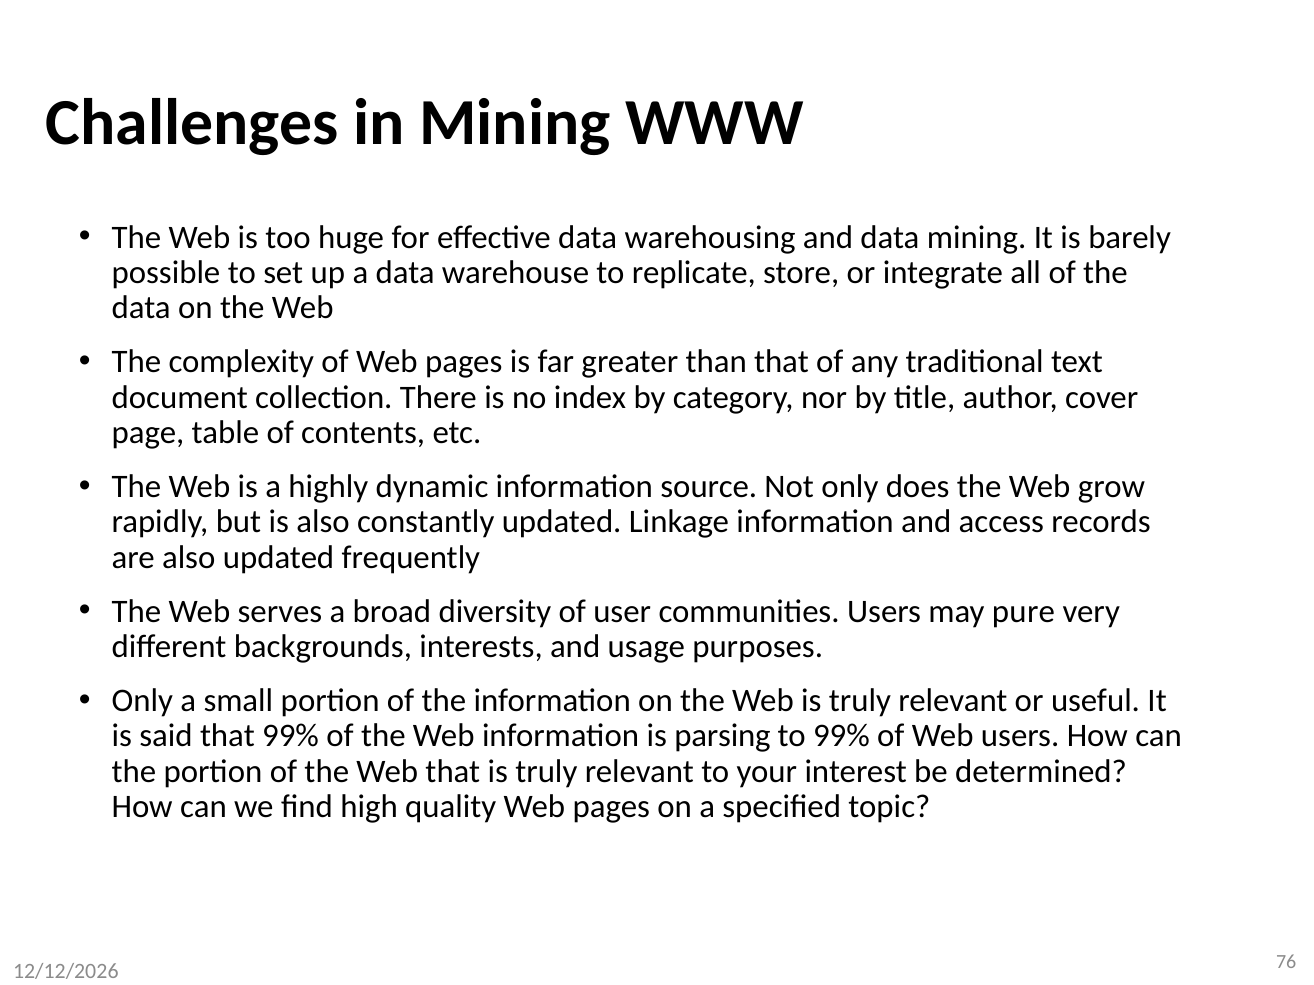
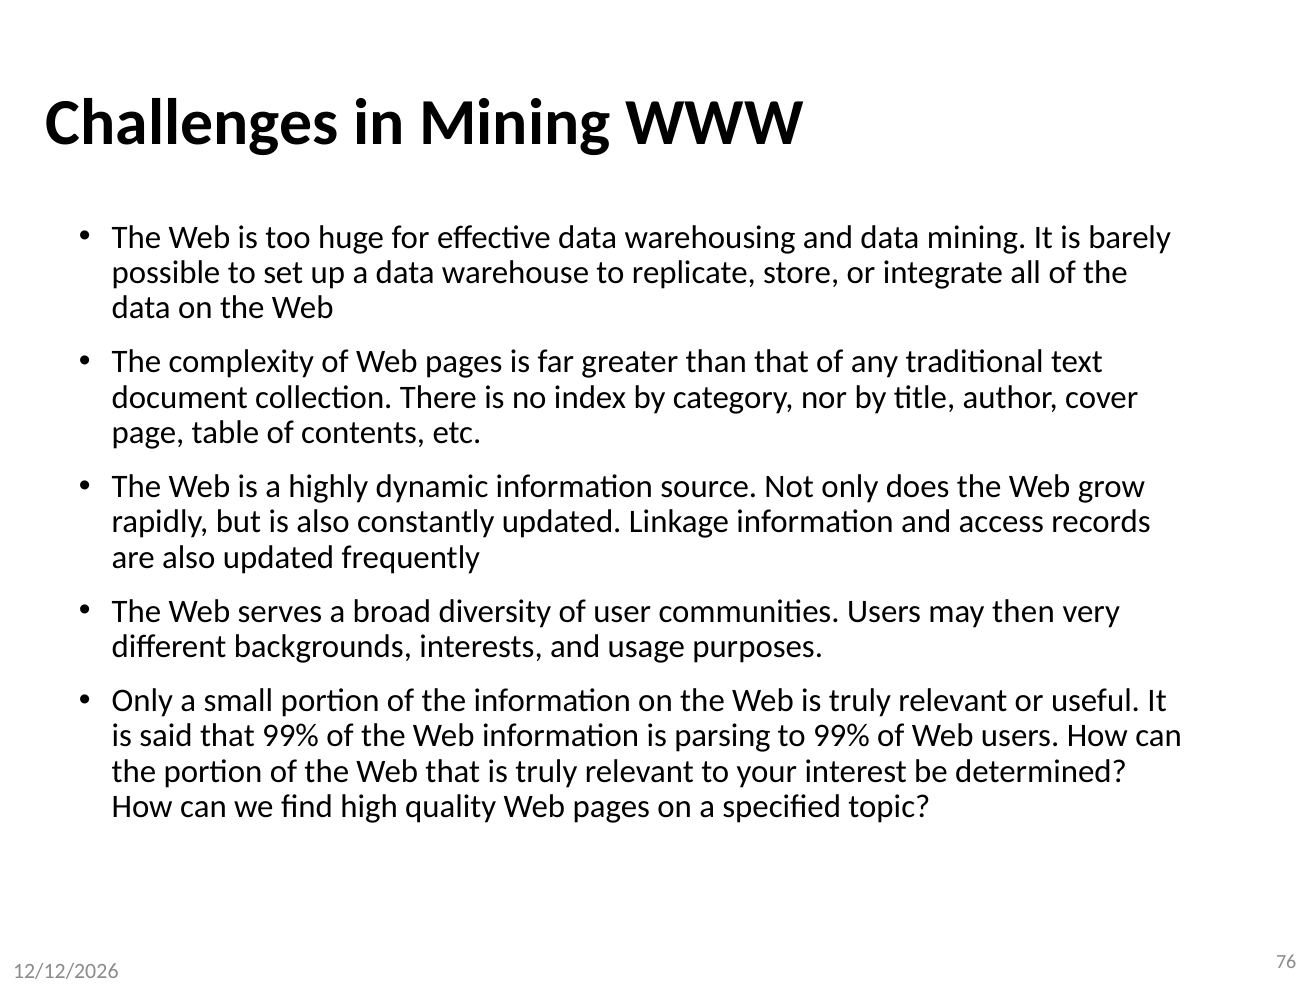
pure: pure -> then
